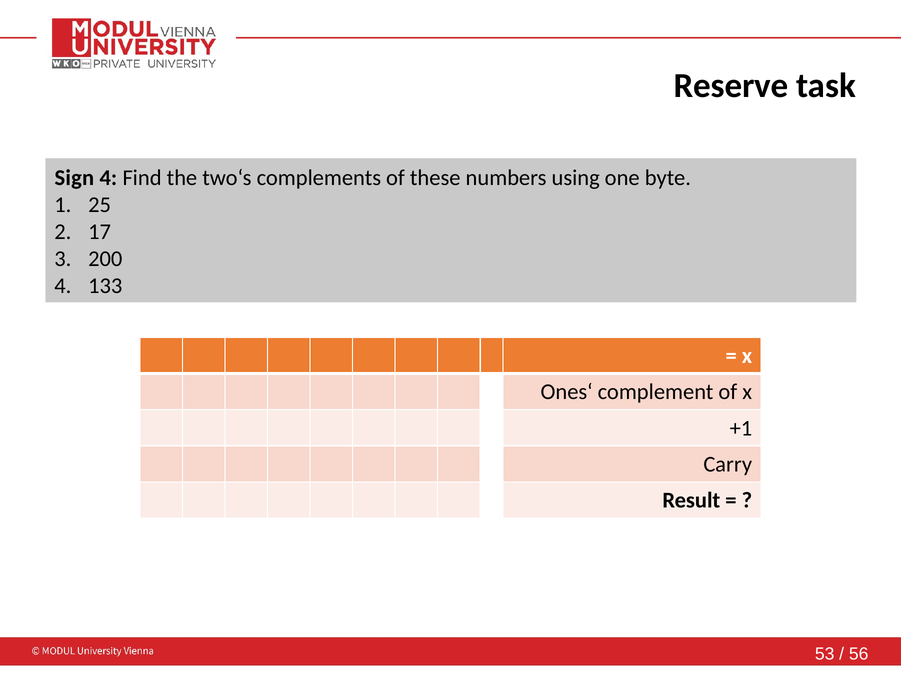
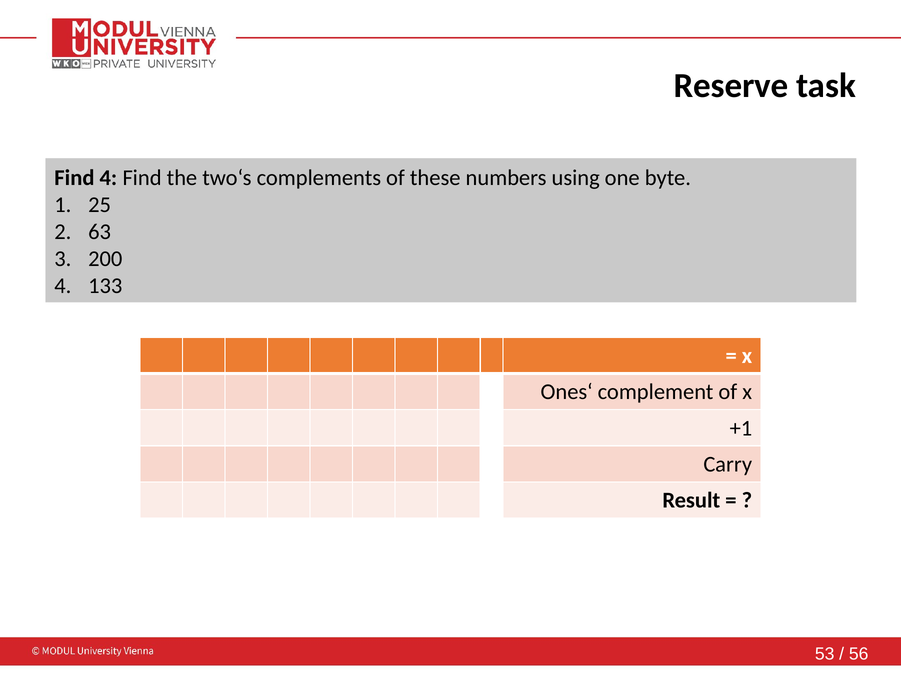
Sign at (74, 178): Sign -> Find
17: 17 -> 63
